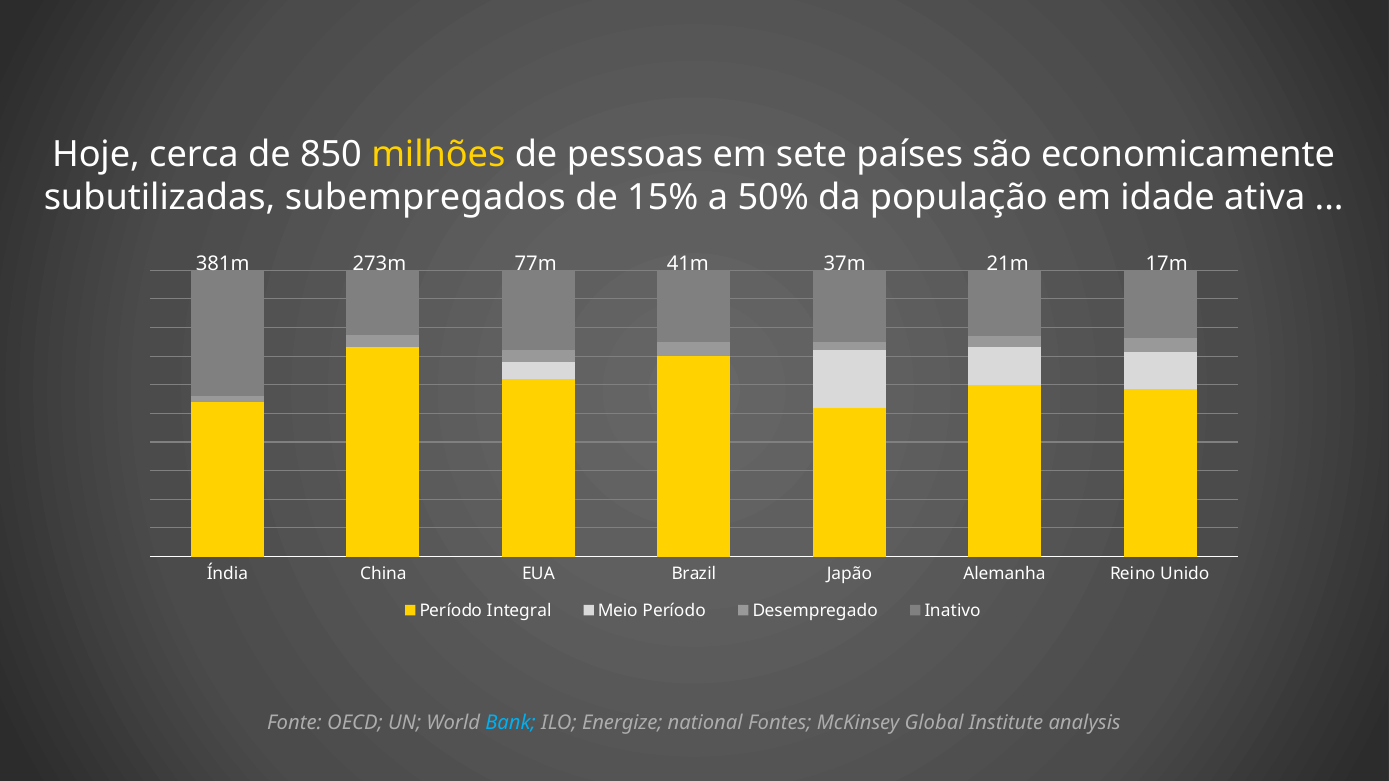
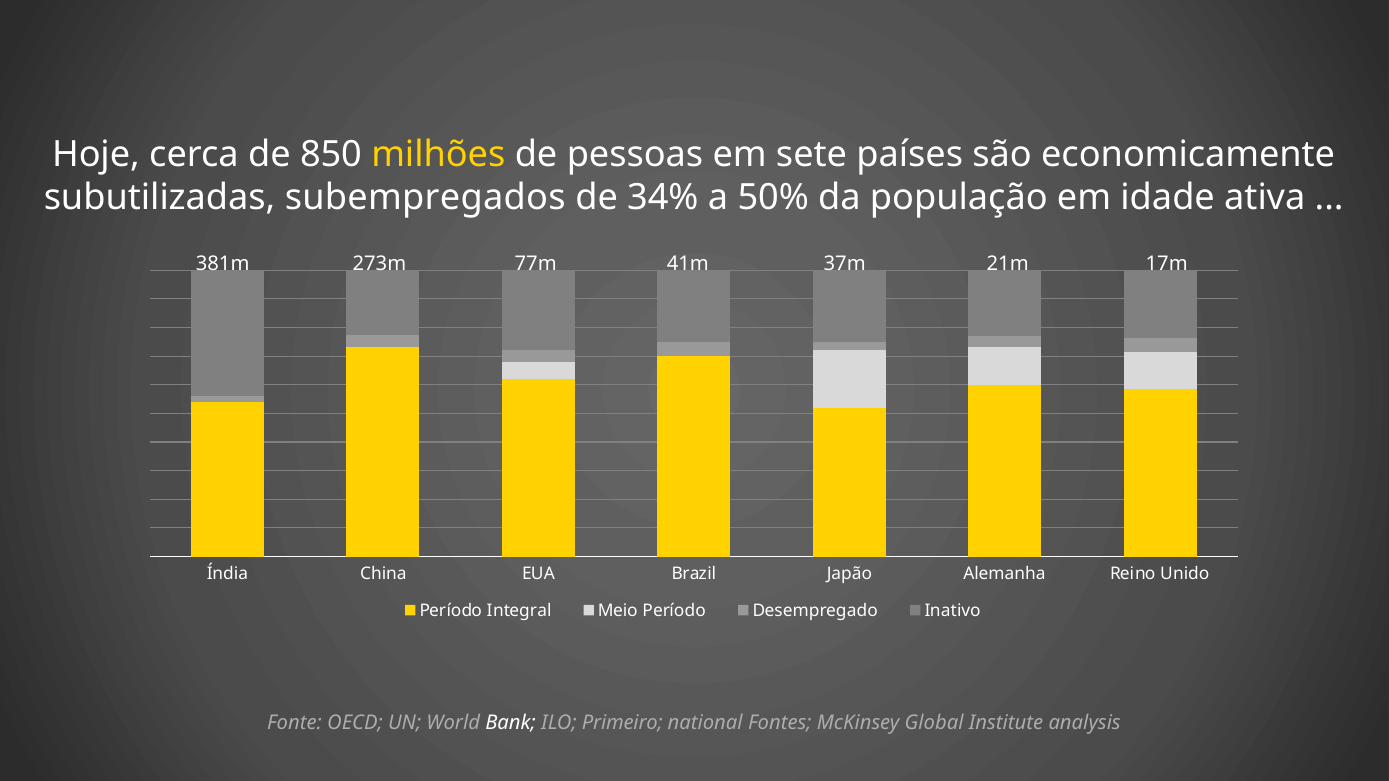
15%: 15% -> 34%
Bank colour: light blue -> white
Energize: Energize -> Primeiro
